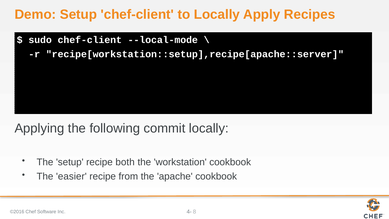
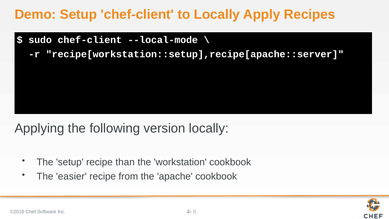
commit: commit -> version
both: both -> than
